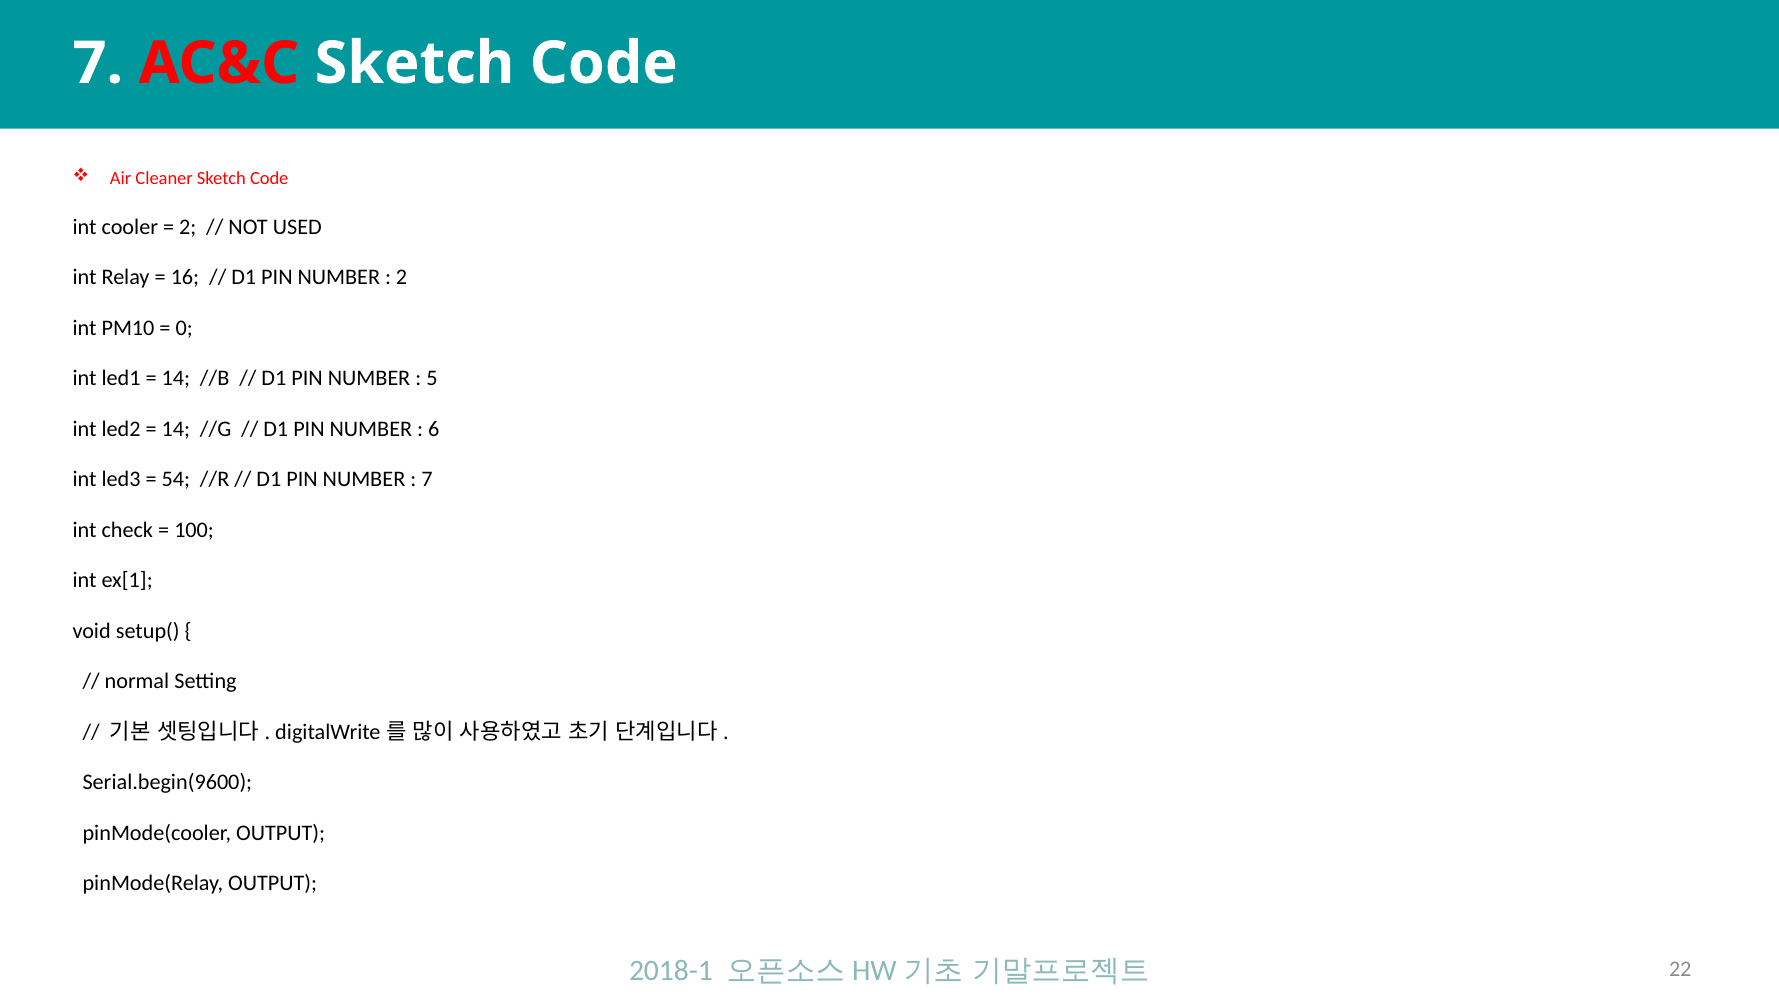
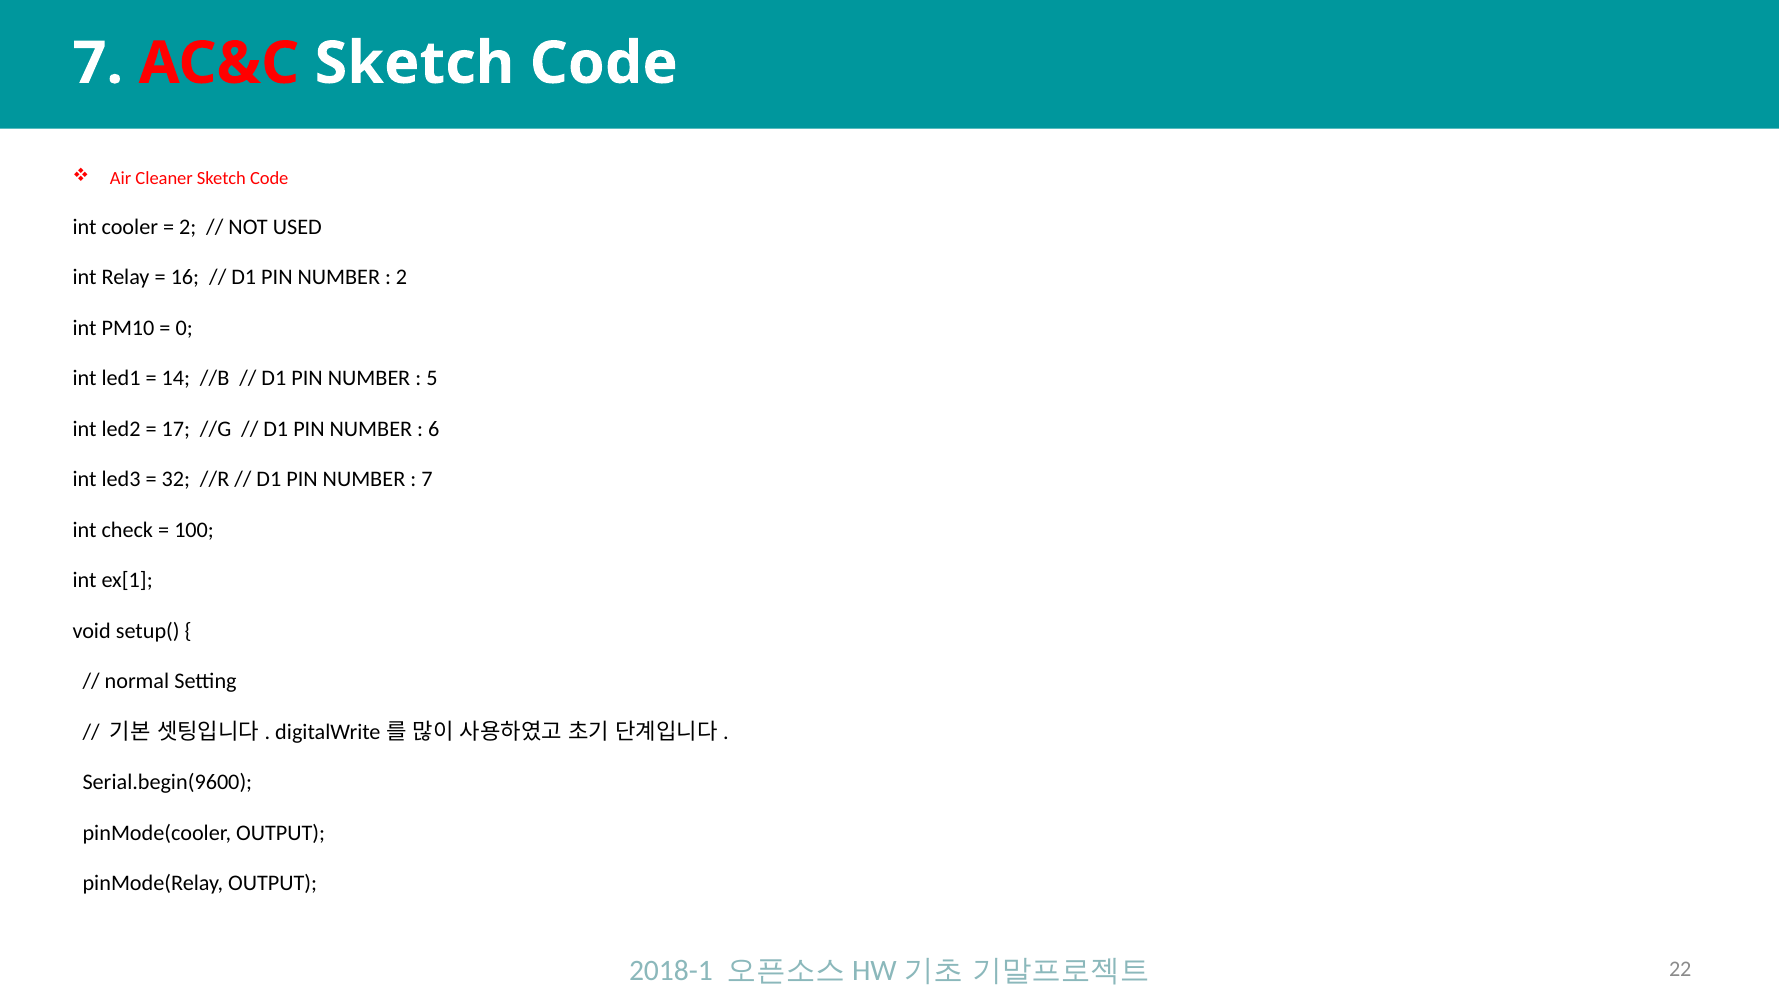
14 at (176, 429): 14 -> 17
54: 54 -> 32
